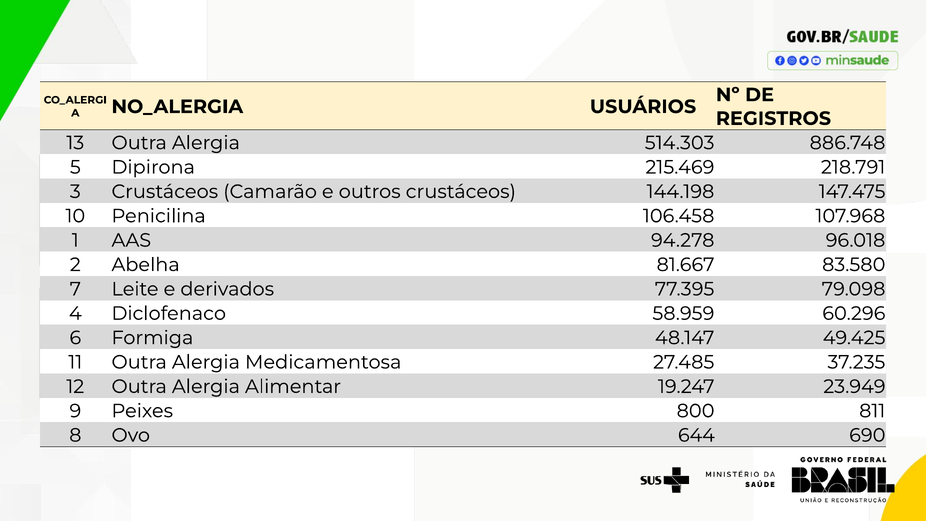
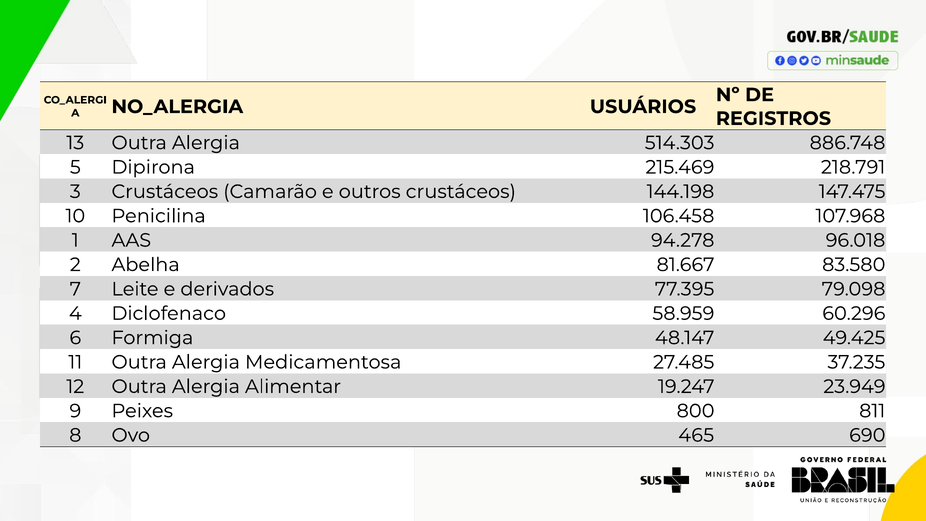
644: 644 -> 465
